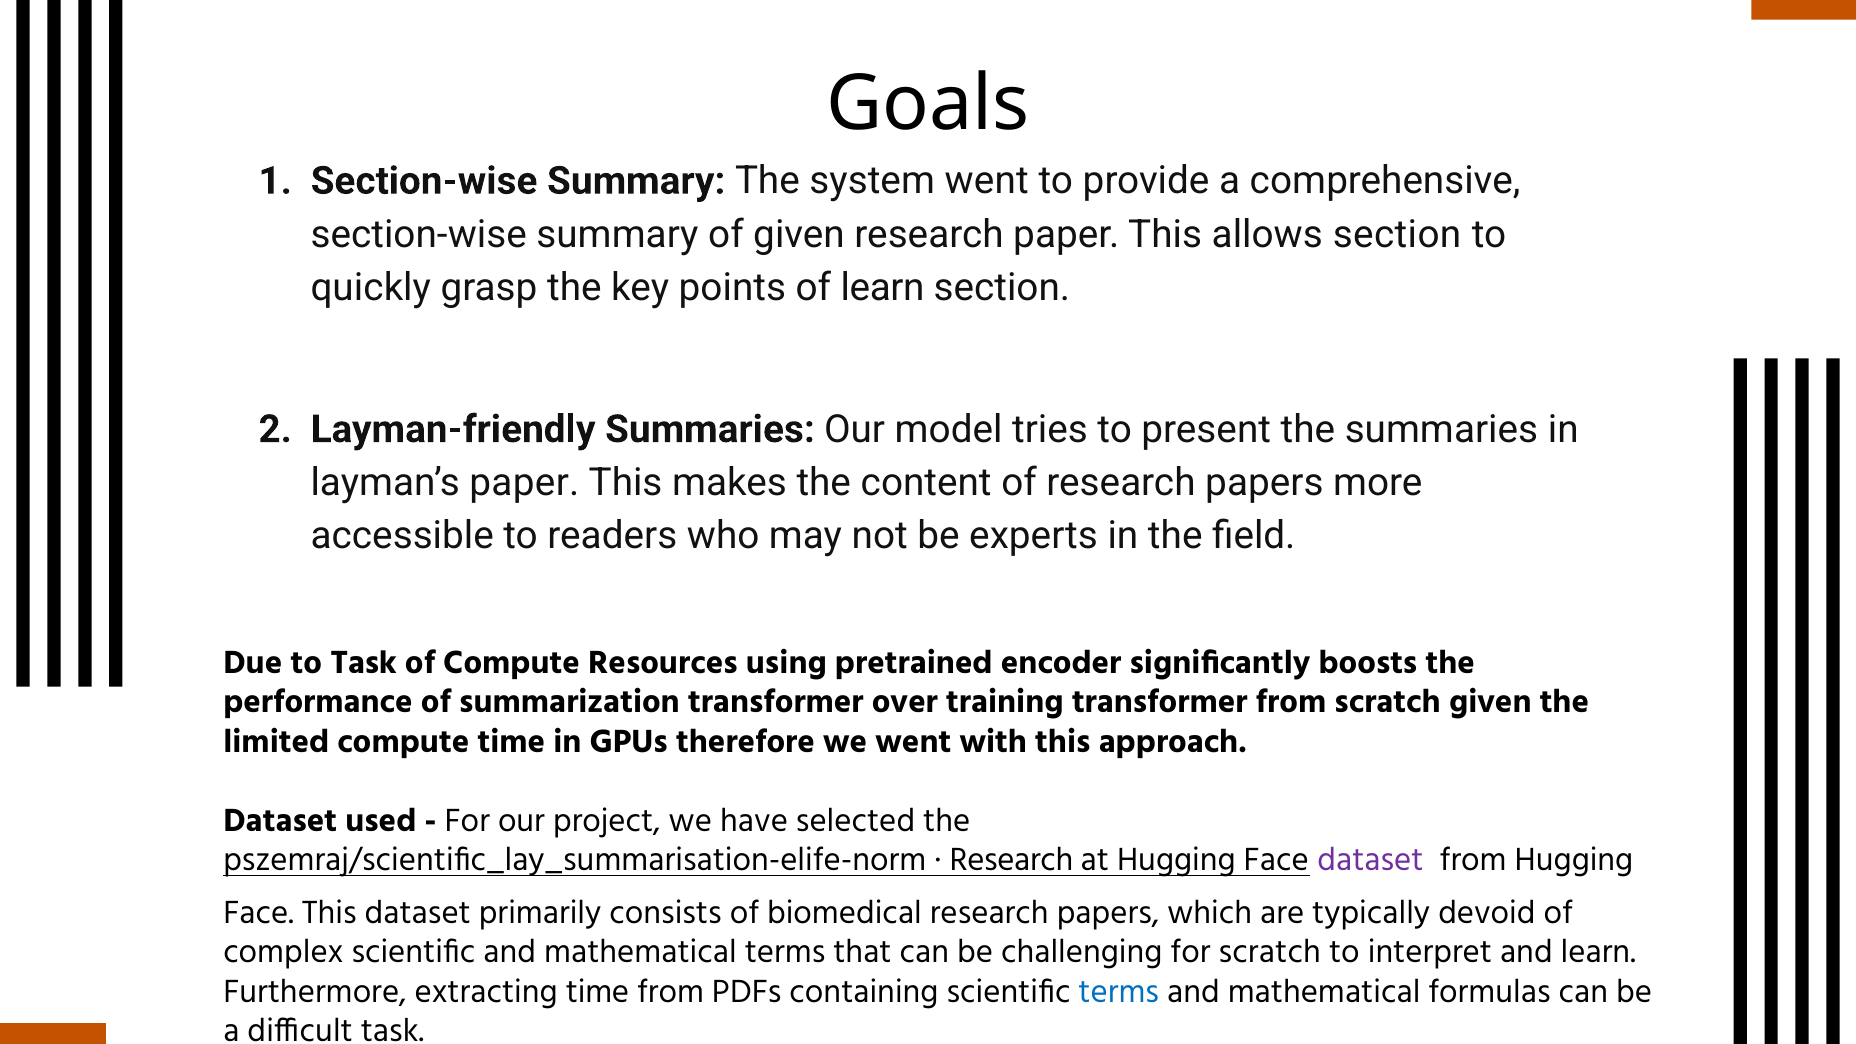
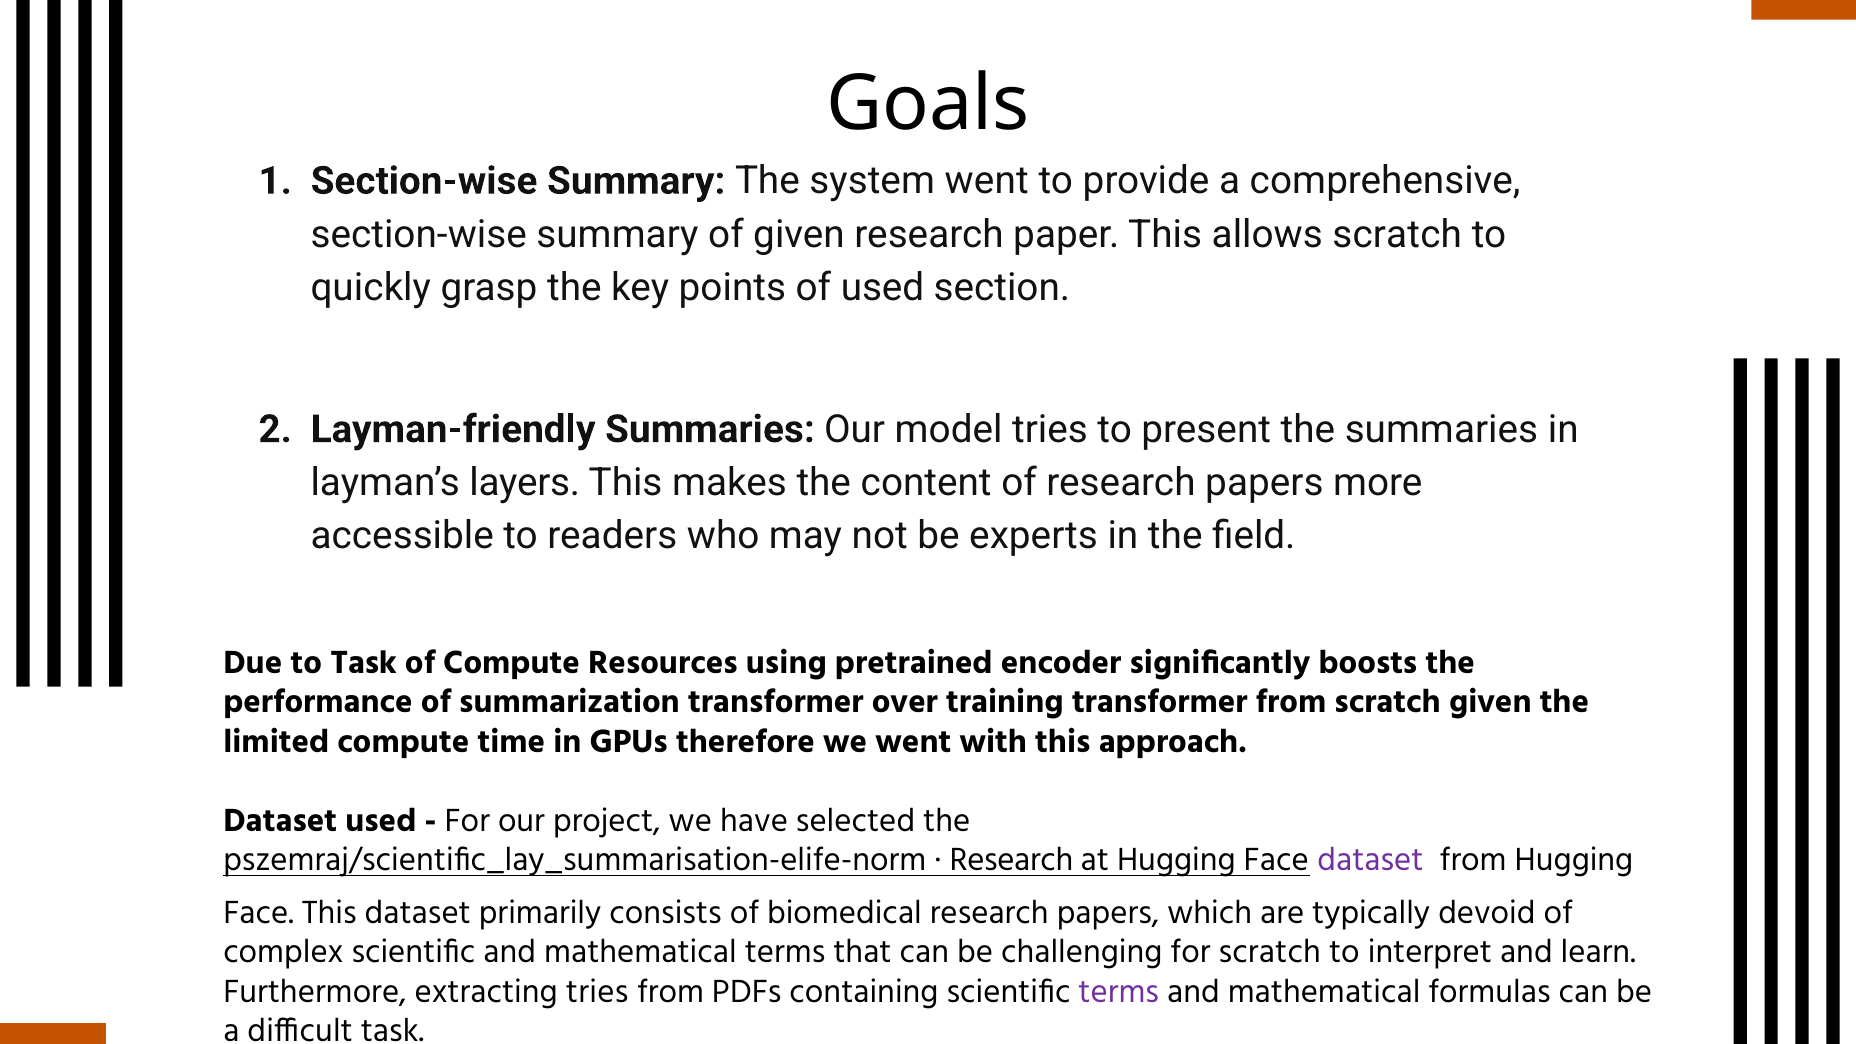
allows section: section -> scratch
of learn: learn -> used
layman’s paper: paper -> layers
extracting time: time -> tries
terms at (1119, 991) colour: blue -> purple
